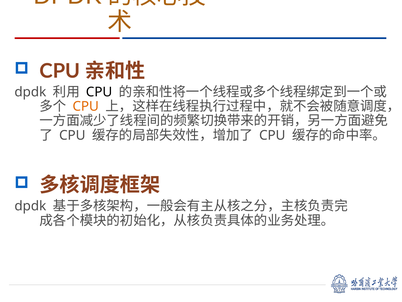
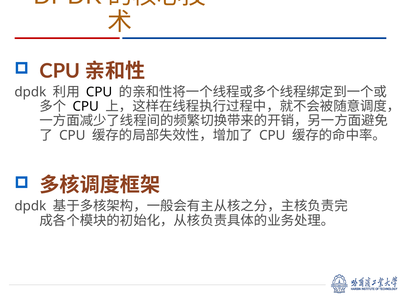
CPU at (86, 106) colour: orange -> black
